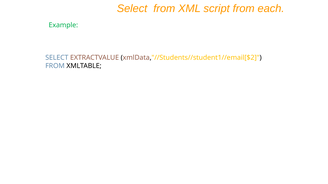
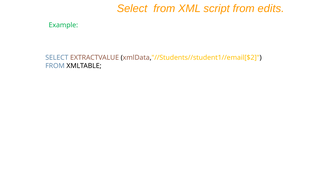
each: each -> edits
